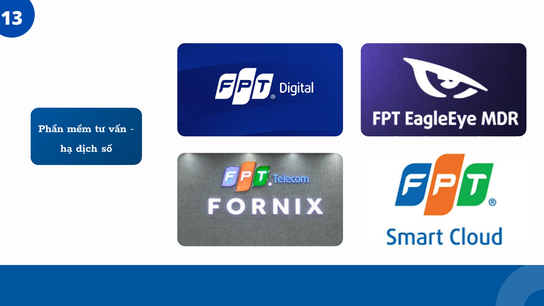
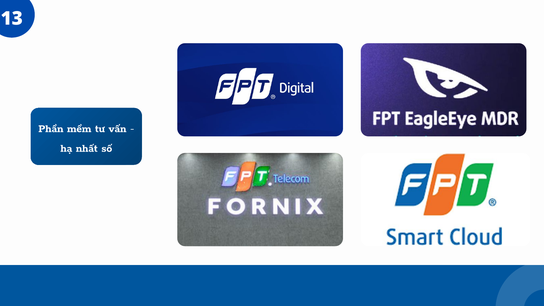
dịch: dịch -> nhất
